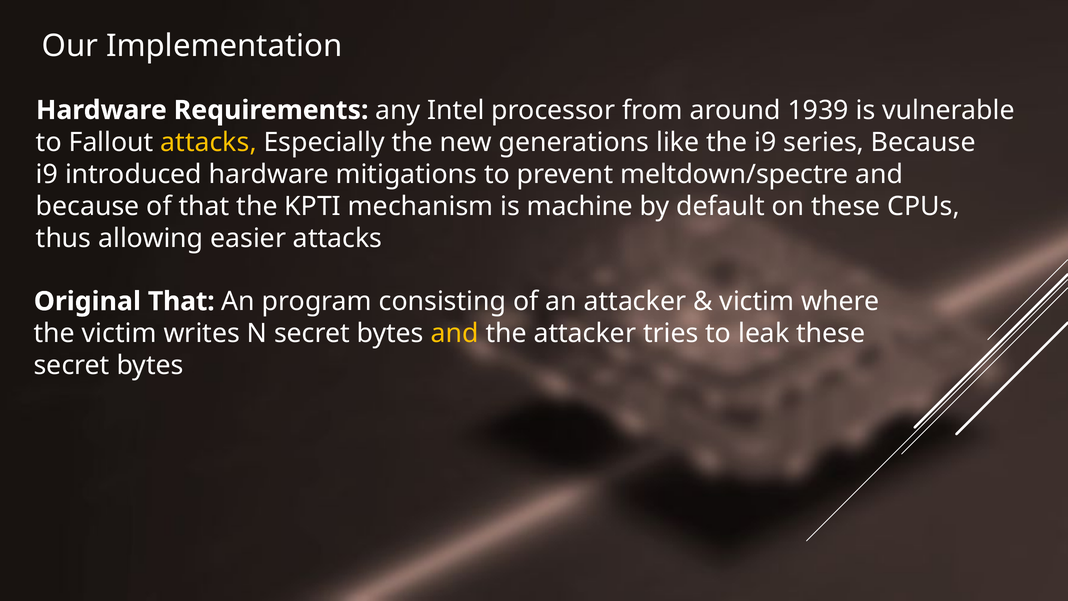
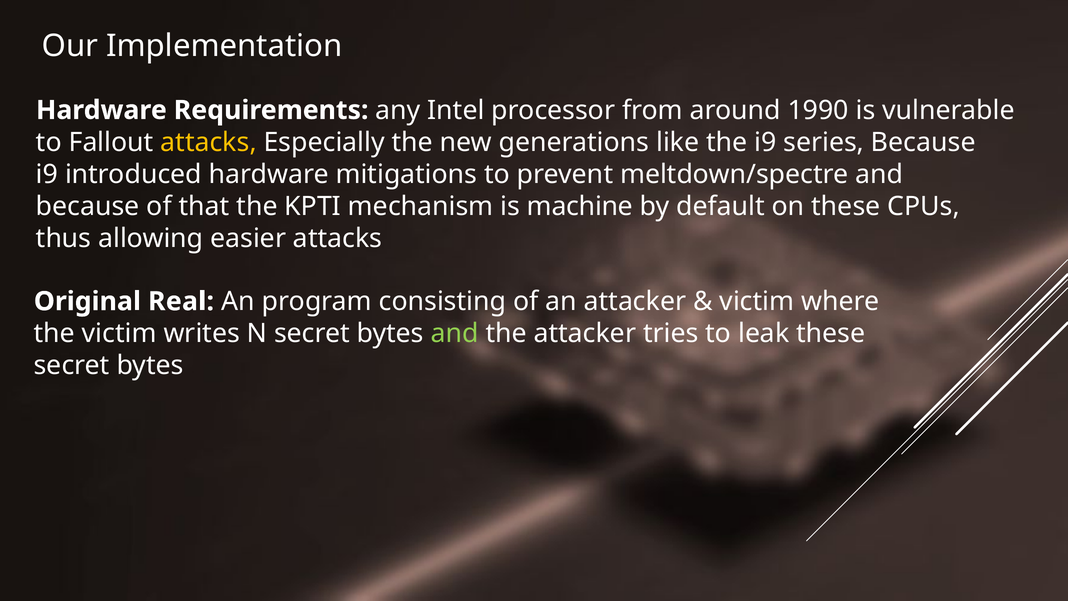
1939: 1939 -> 1990
Original That: That -> Real
and at (455, 333) colour: yellow -> light green
